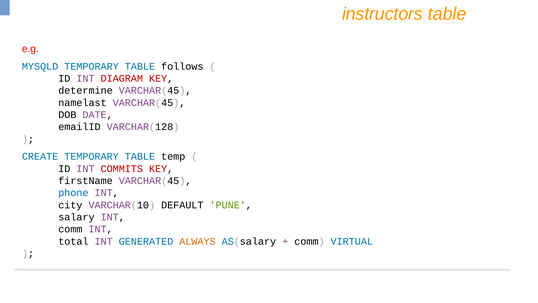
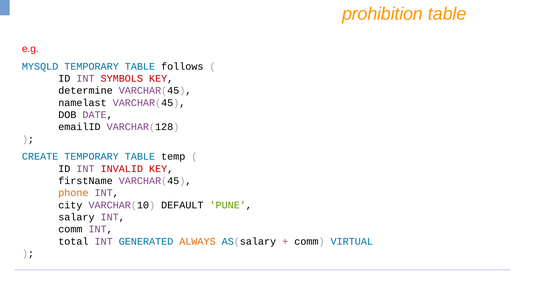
instructors: instructors -> prohibition
DIAGRAM: DIAGRAM -> SYMBOLS
COMMITS: COMMITS -> INVALID
phone colour: blue -> orange
